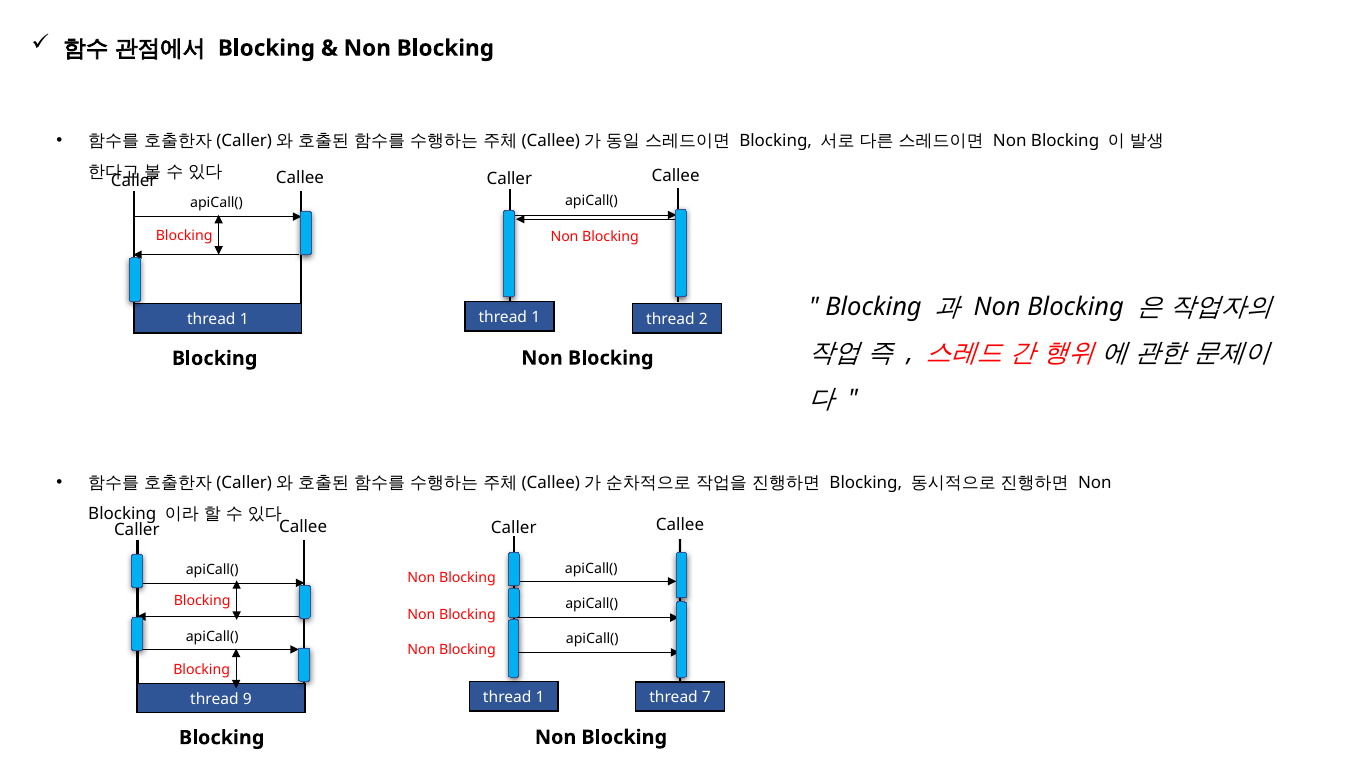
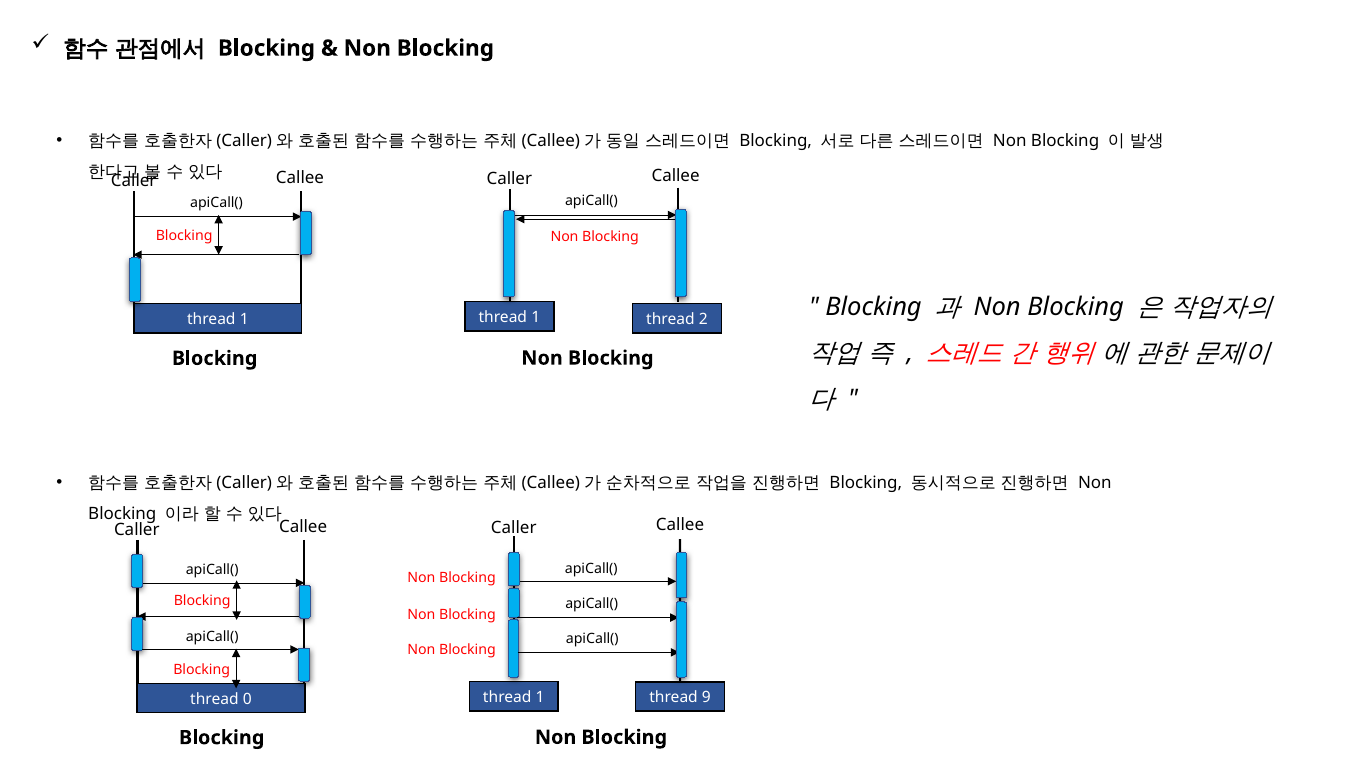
7: 7 -> 9
9: 9 -> 0
